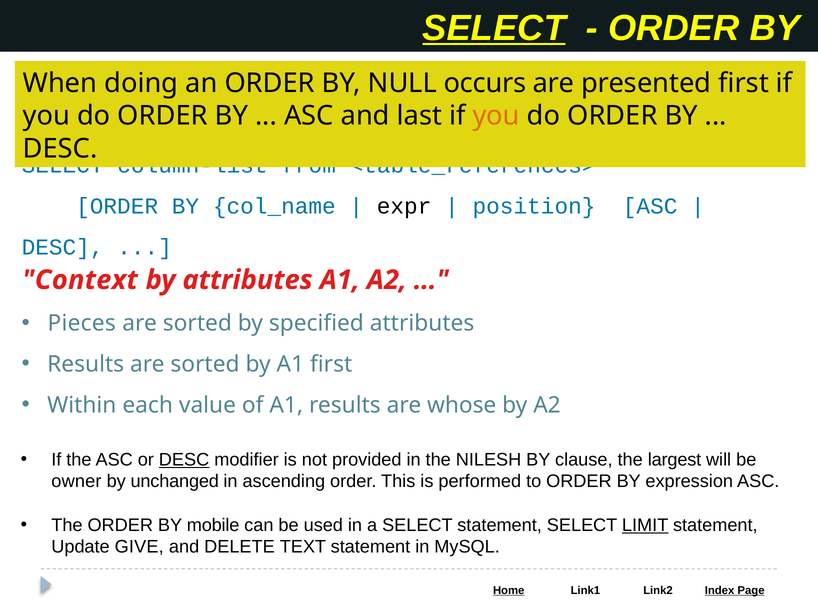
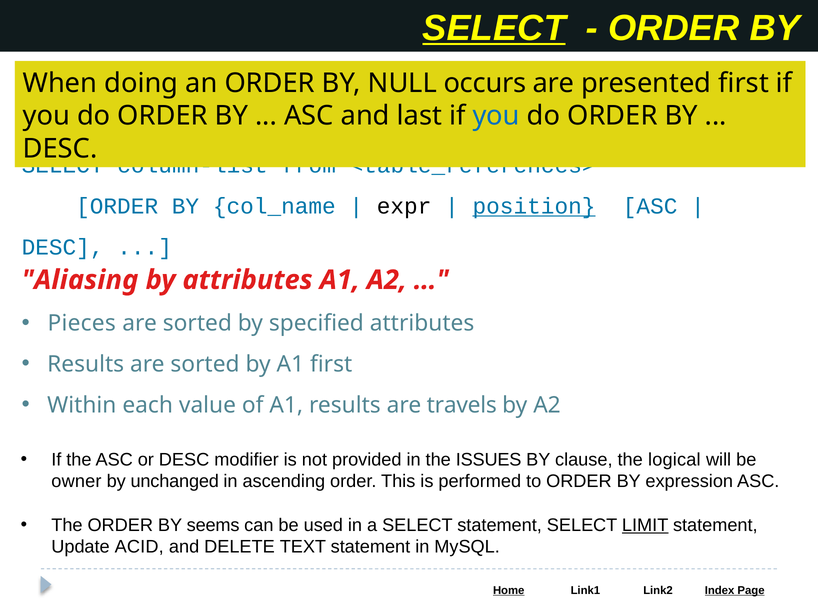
you at (496, 116) colour: orange -> blue
position underline: none -> present
Context: Context -> Aliasing
whose: whose -> travels
DESC at (184, 459) underline: present -> none
NILESH: NILESH -> ISSUES
largest: largest -> logical
mobile: mobile -> seems
GIVE: GIVE -> ACID
